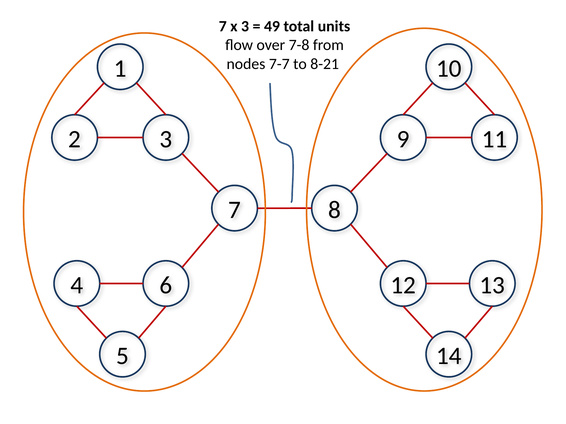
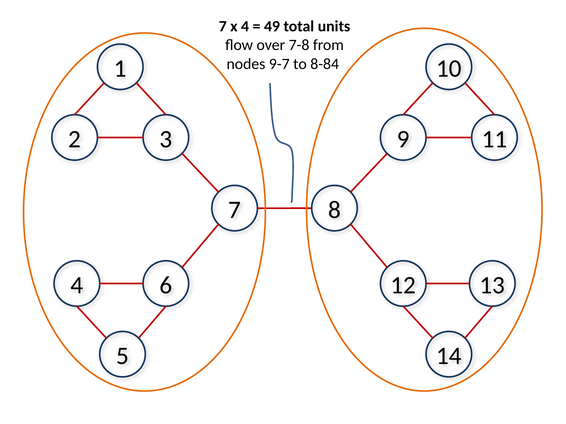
x 3: 3 -> 4
7-7: 7-7 -> 9-7
8-21: 8-21 -> 8-84
